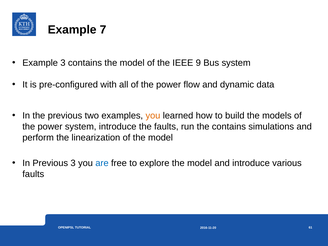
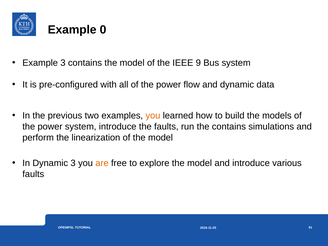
7: 7 -> 0
In Previous: Previous -> Dynamic
are colour: blue -> orange
